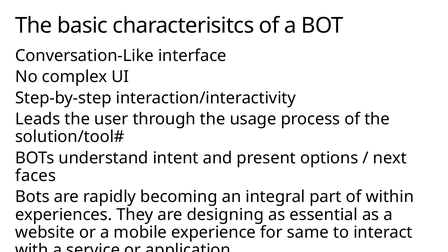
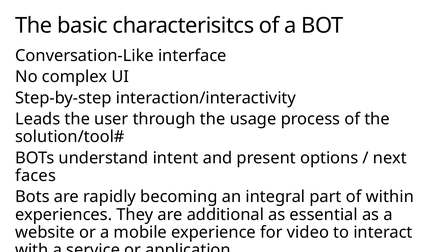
designing: designing -> additional
same: same -> video
